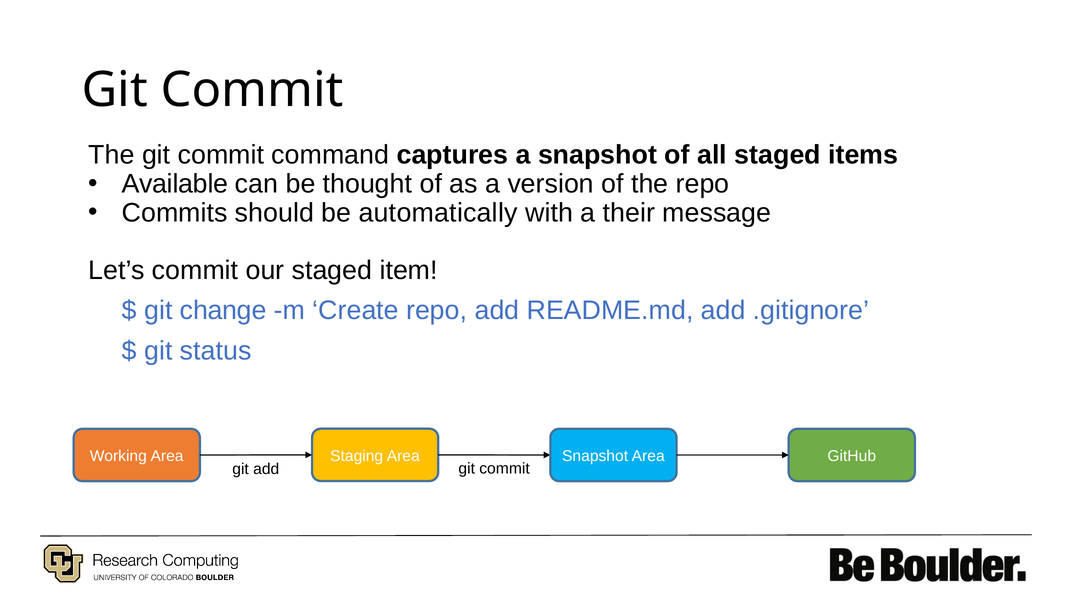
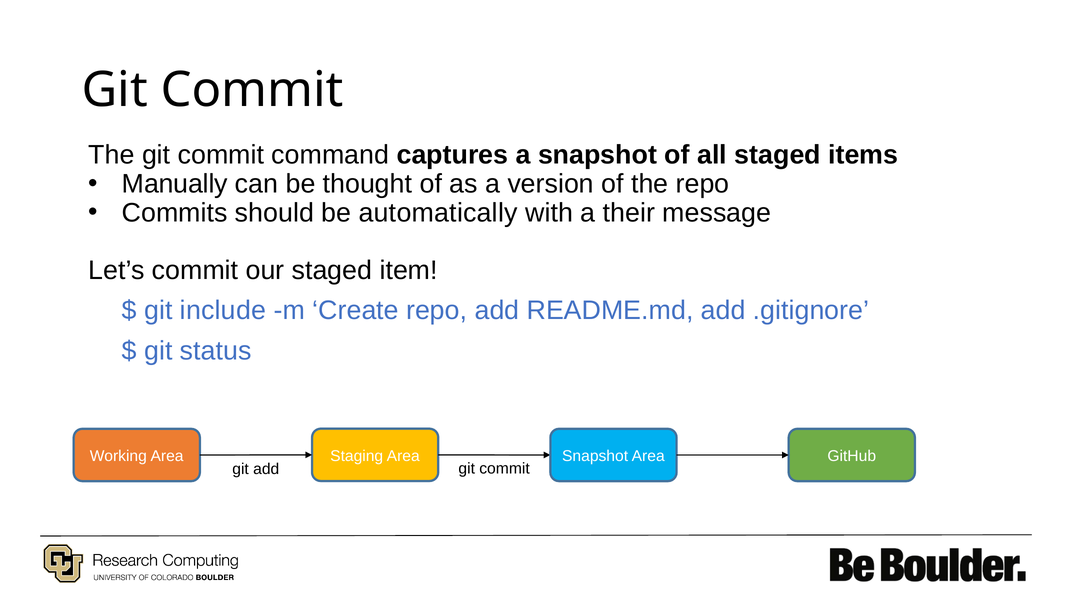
Available: Available -> Manually
change: change -> include
